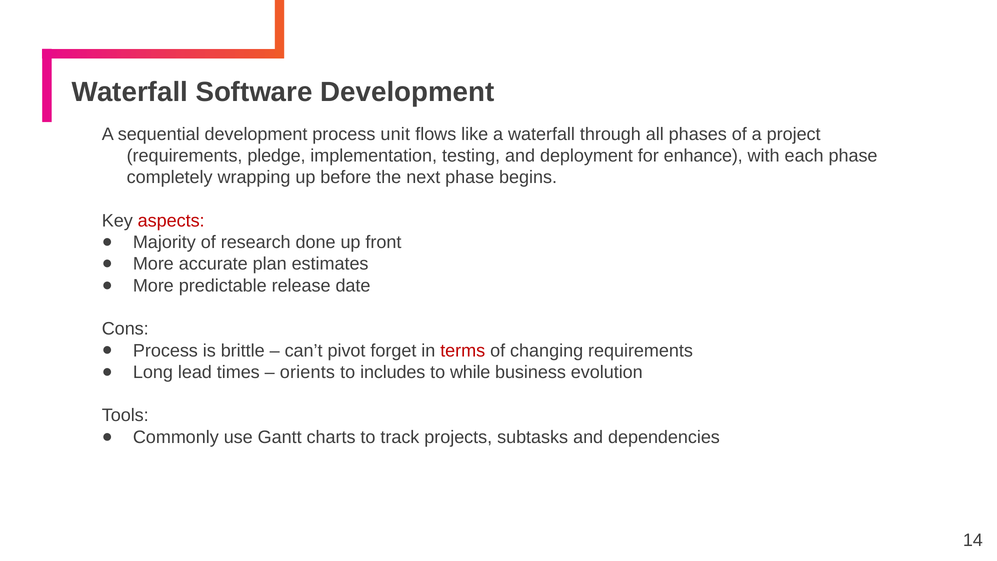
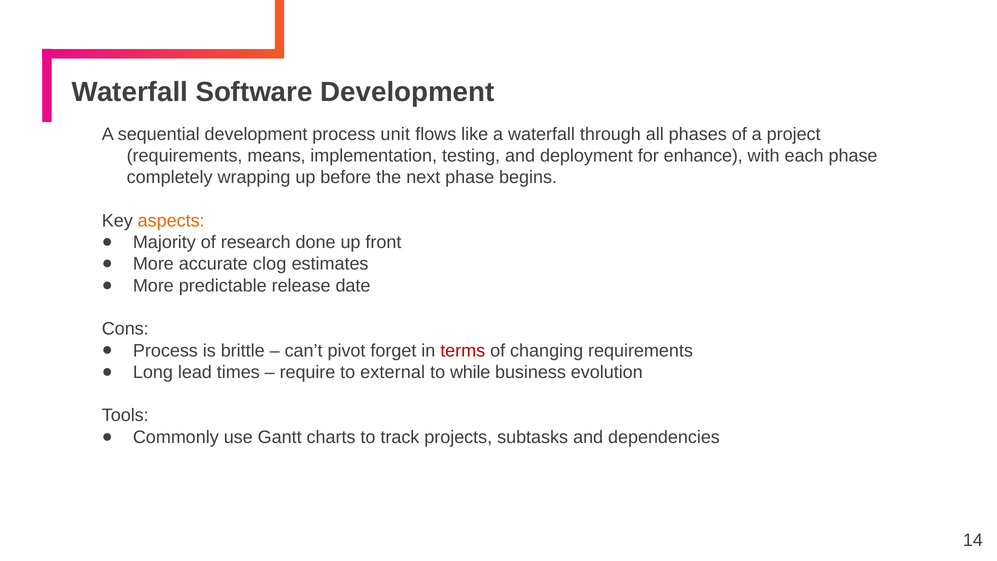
pledge: pledge -> means
aspects colour: red -> orange
plan: plan -> clog
orients: orients -> require
includes: includes -> external
